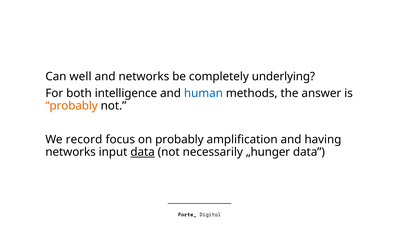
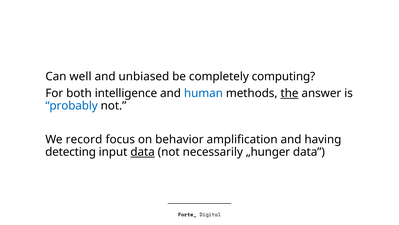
and networks: networks -> unbiased
underlying: underlying -> computing
the underline: none -> present
probably at (72, 106) colour: orange -> blue
on probably: probably -> behavior
networks at (71, 152): networks -> detecting
